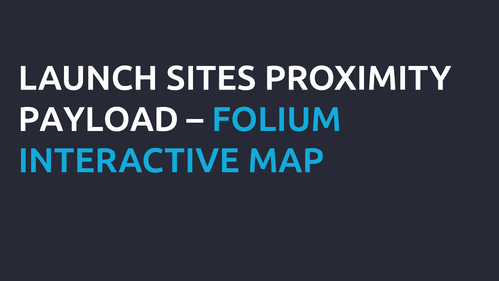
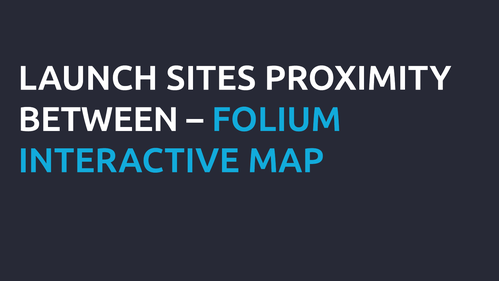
PAYLOAD: PAYLOAD -> BETWEEN
